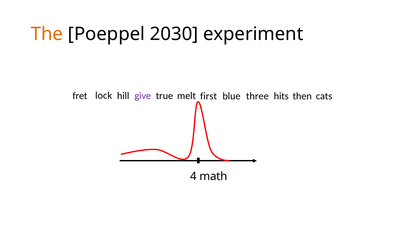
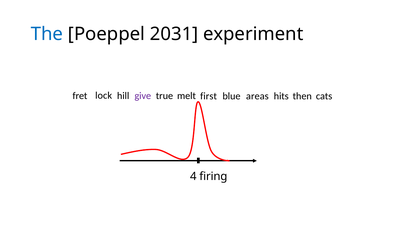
The colour: orange -> blue
2030: 2030 -> 2031
three: three -> areas
math: math -> firing
